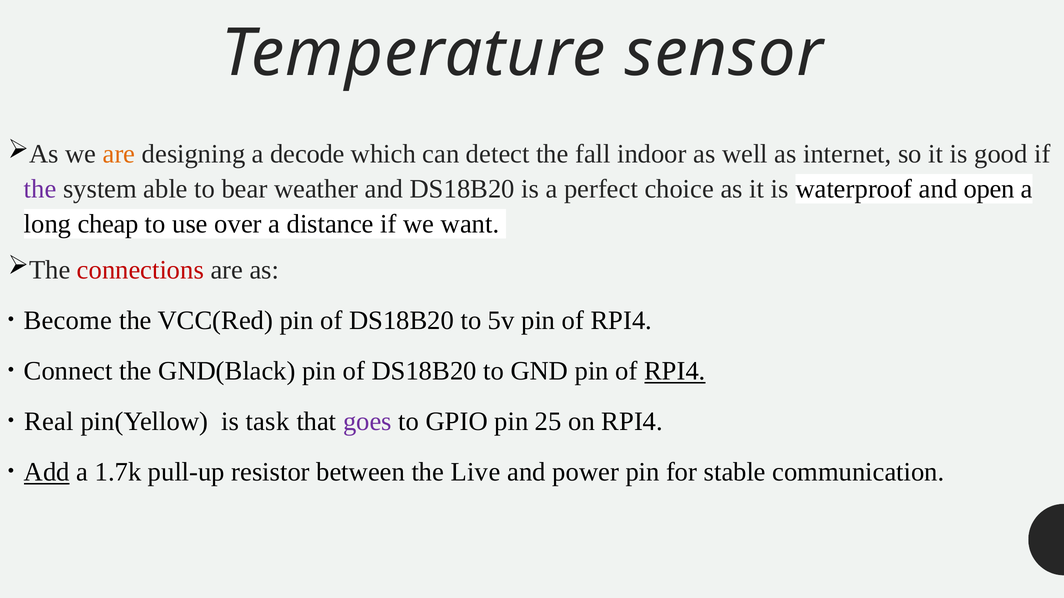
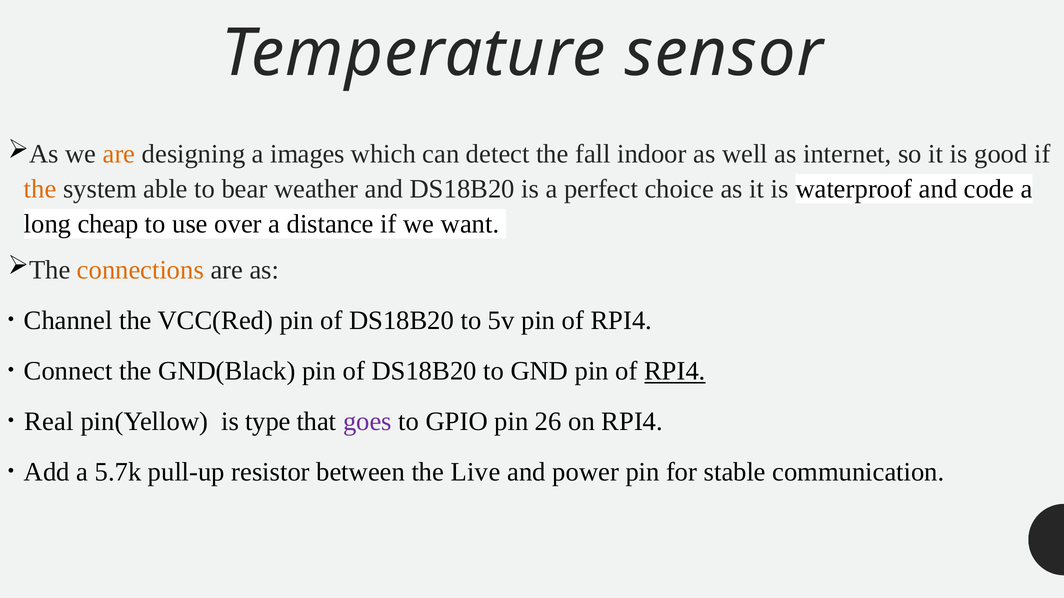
decode: decode -> images
the at (40, 189) colour: purple -> orange
open: open -> code
connections colour: red -> orange
Become: Become -> Channel
task: task -> type
25: 25 -> 26
Add underline: present -> none
1.7k: 1.7k -> 5.7k
